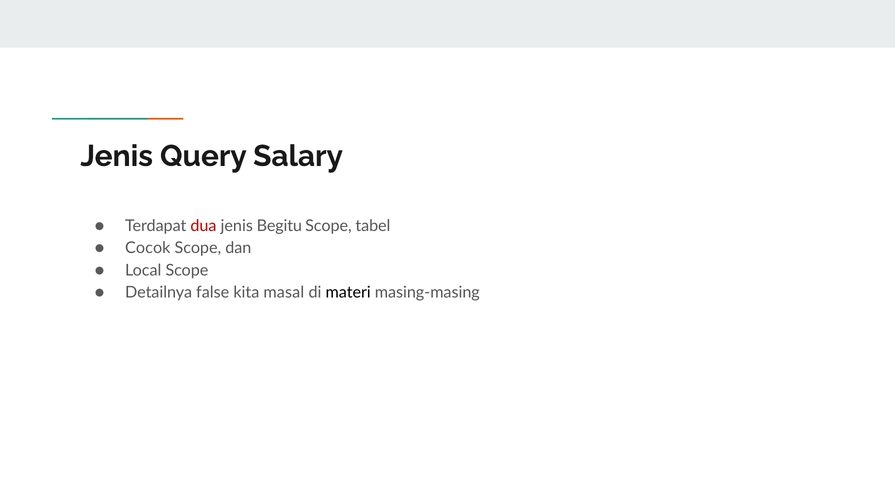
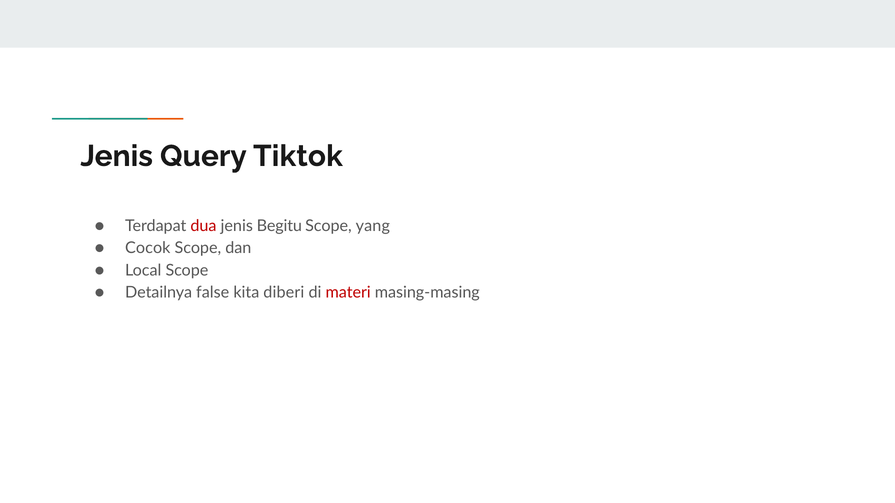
Salary: Salary -> Tiktok
tabel: tabel -> yang
masal: masal -> diberi
materi colour: black -> red
